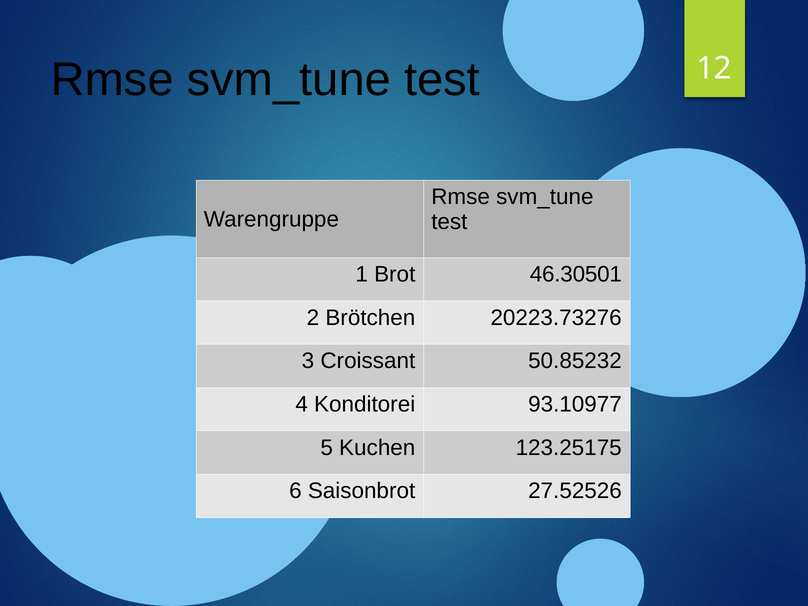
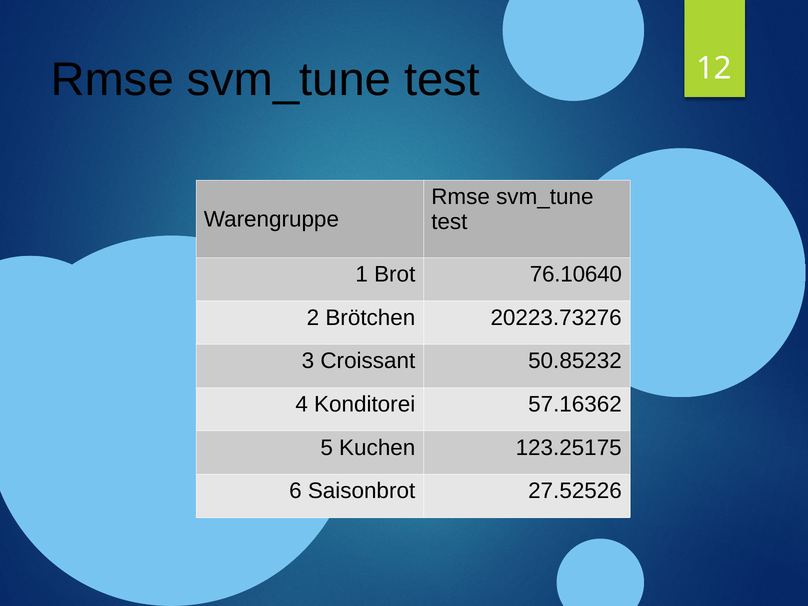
46.30501: 46.30501 -> 76.10640
93.10977: 93.10977 -> 57.16362
